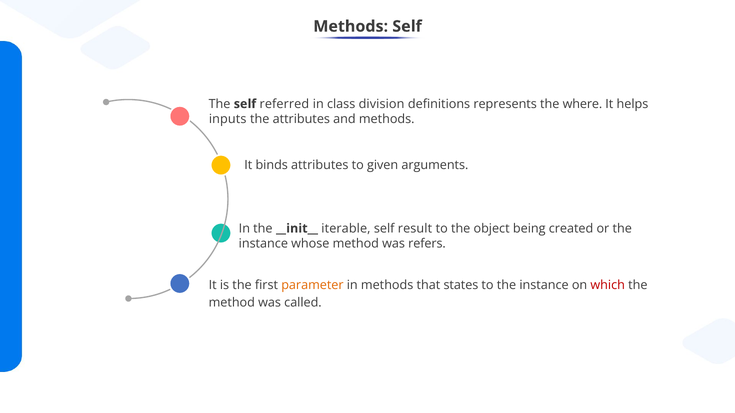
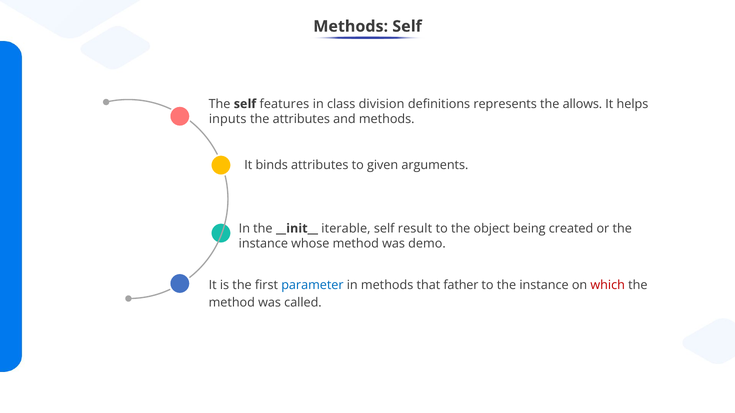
referred: referred -> features
where: where -> allows
refers: refers -> demo
parameter colour: orange -> blue
states: states -> father
